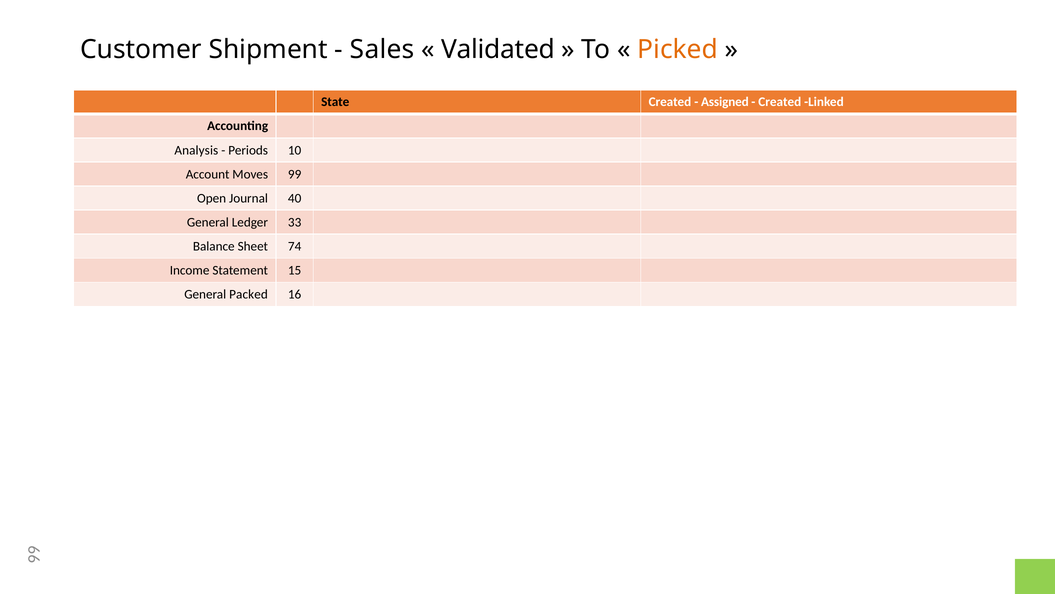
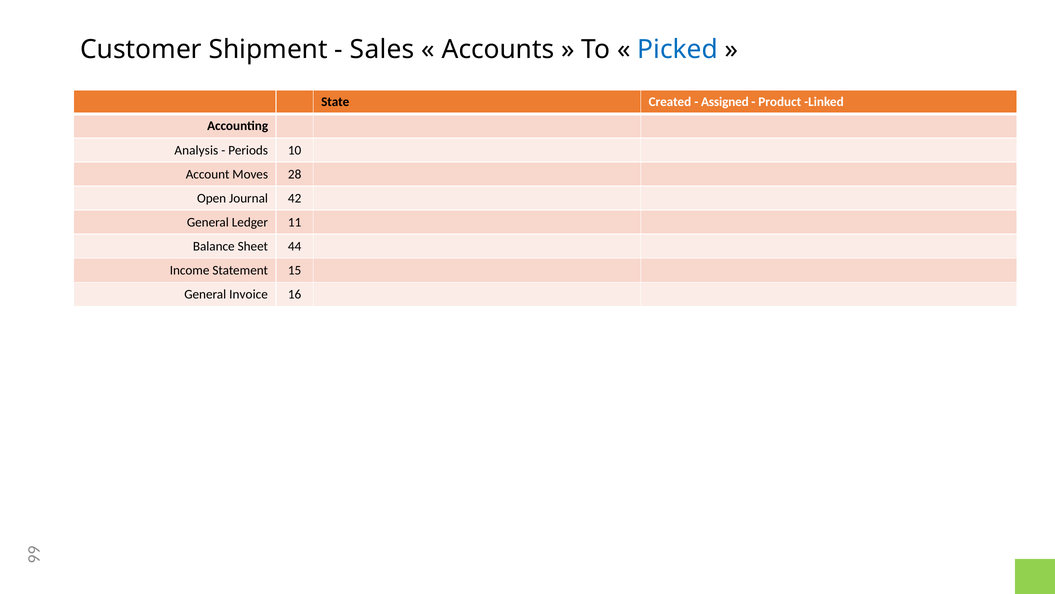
Validated: Validated -> Accounts
Picked colour: orange -> blue
Created at (780, 102): Created -> Product
99: 99 -> 28
40: 40 -> 42
33: 33 -> 11
74: 74 -> 44
Packed: Packed -> Invoice
